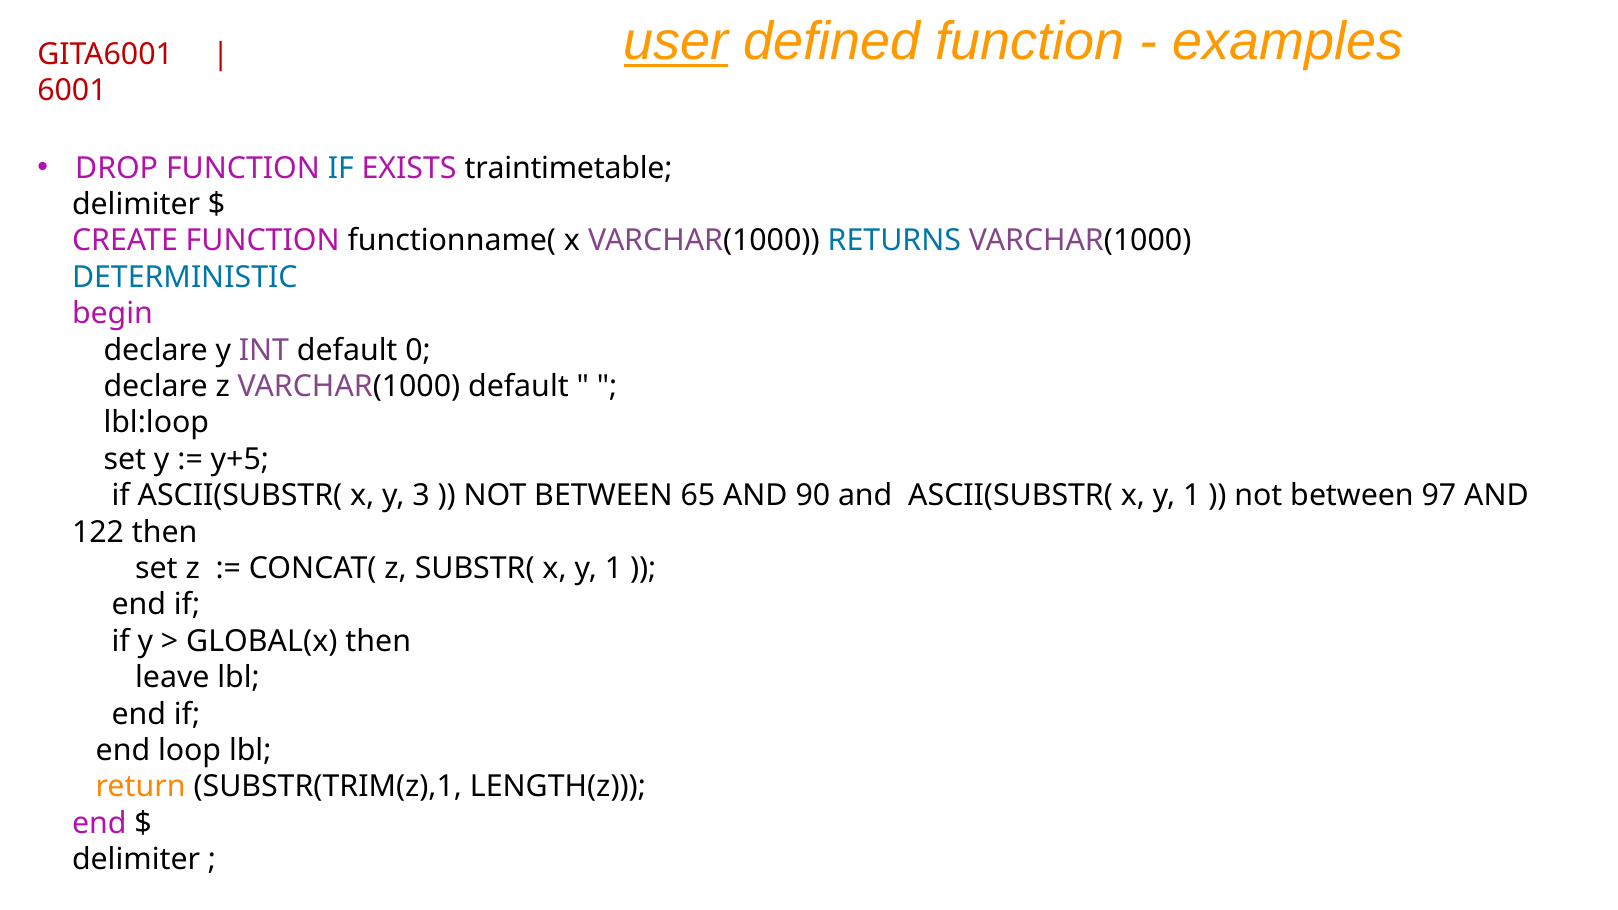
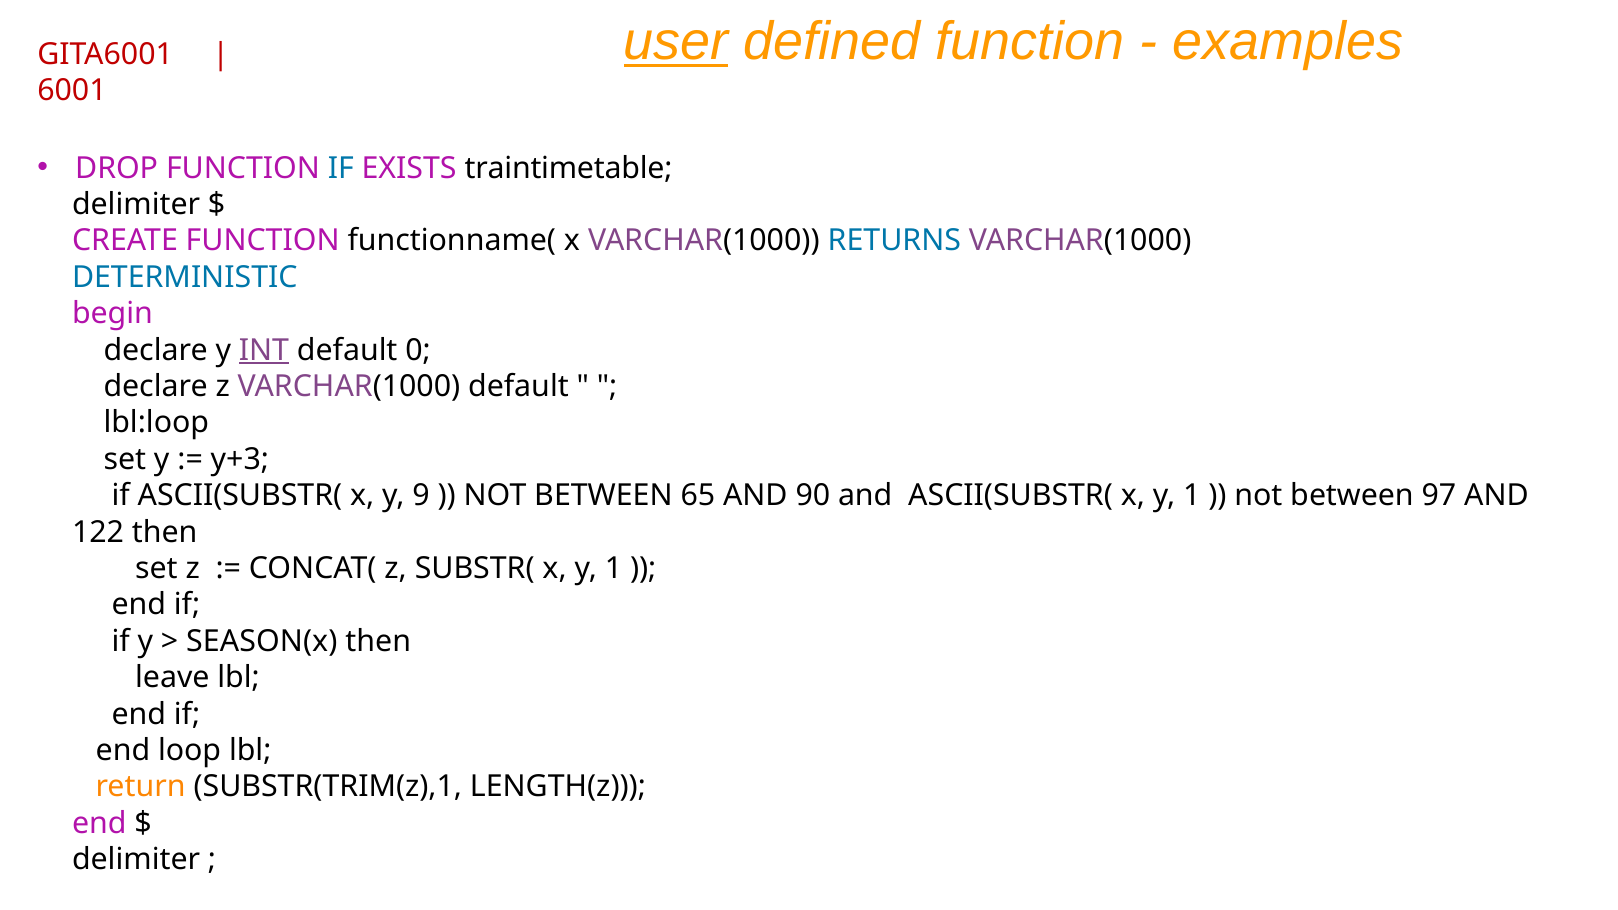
INT underline: none -> present
y+5: y+5 -> y+3
3: 3 -> 9
GLOBAL(x: GLOBAL(x -> SEASON(x
